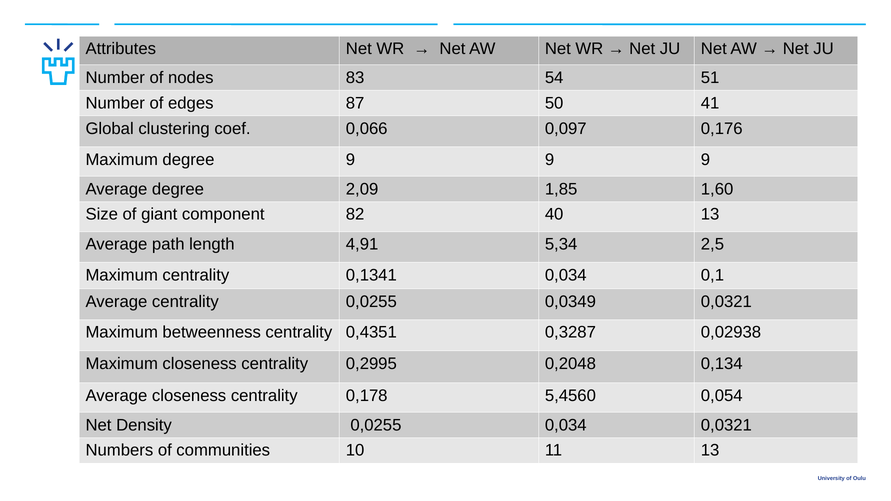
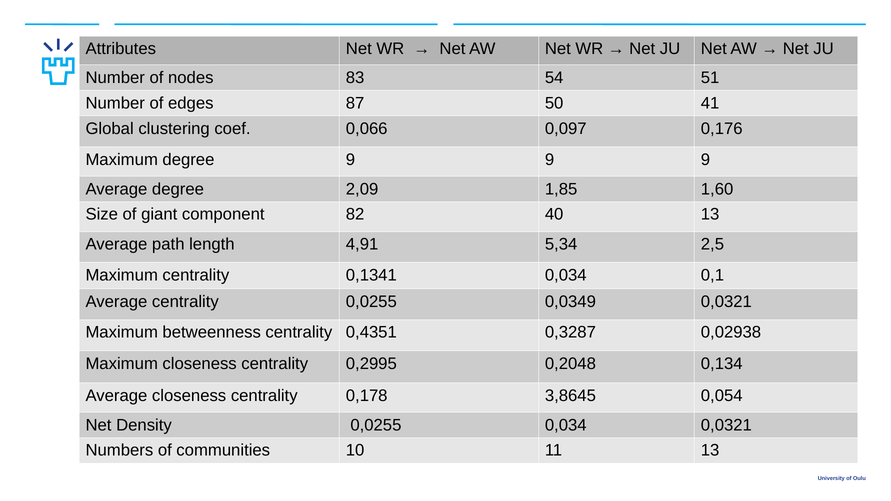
5,4560: 5,4560 -> 3,8645
